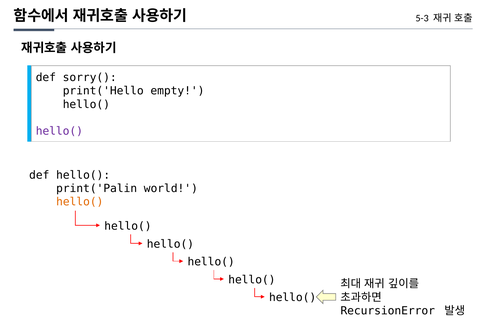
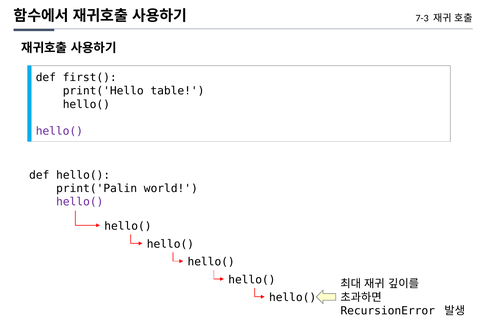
5-3: 5-3 -> 7-3
sorry(: sorry( -> first(
empty: empty -> table
hello( at (80, 202) colour: orange -> purple
